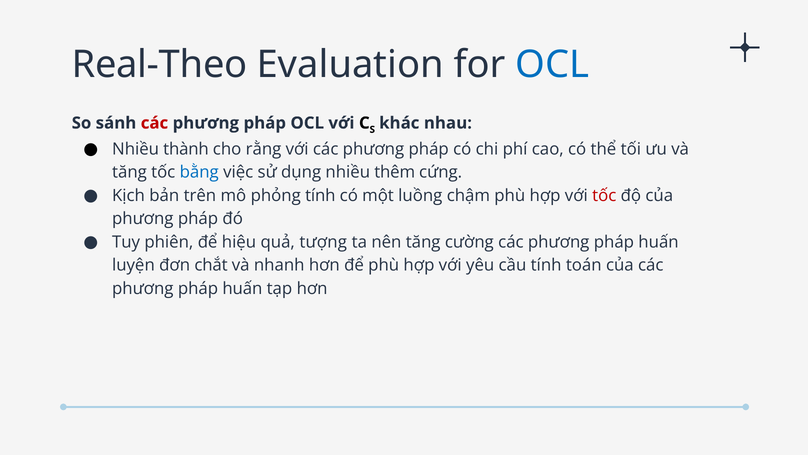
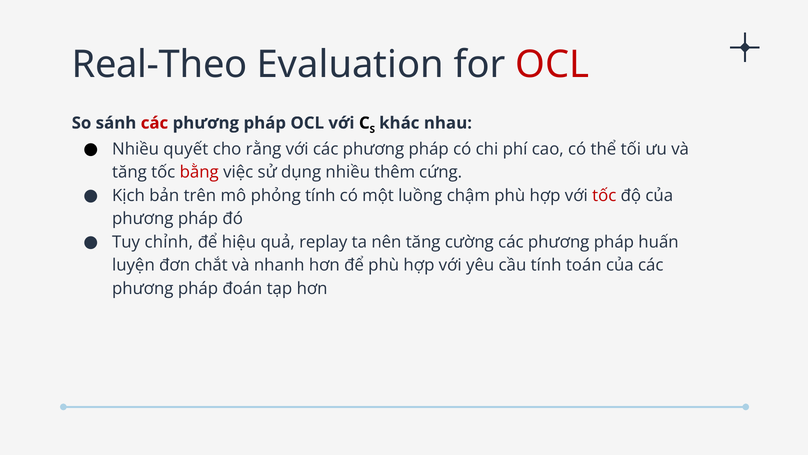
OCL at (552, 64) colour: blue -> red
thành: thành -> quyết
bằng colour: blue -> red
phiên: phiên -> chỉnh
tượng: tượng -> replay
huấn at (242, 288): huấn -> đoán
